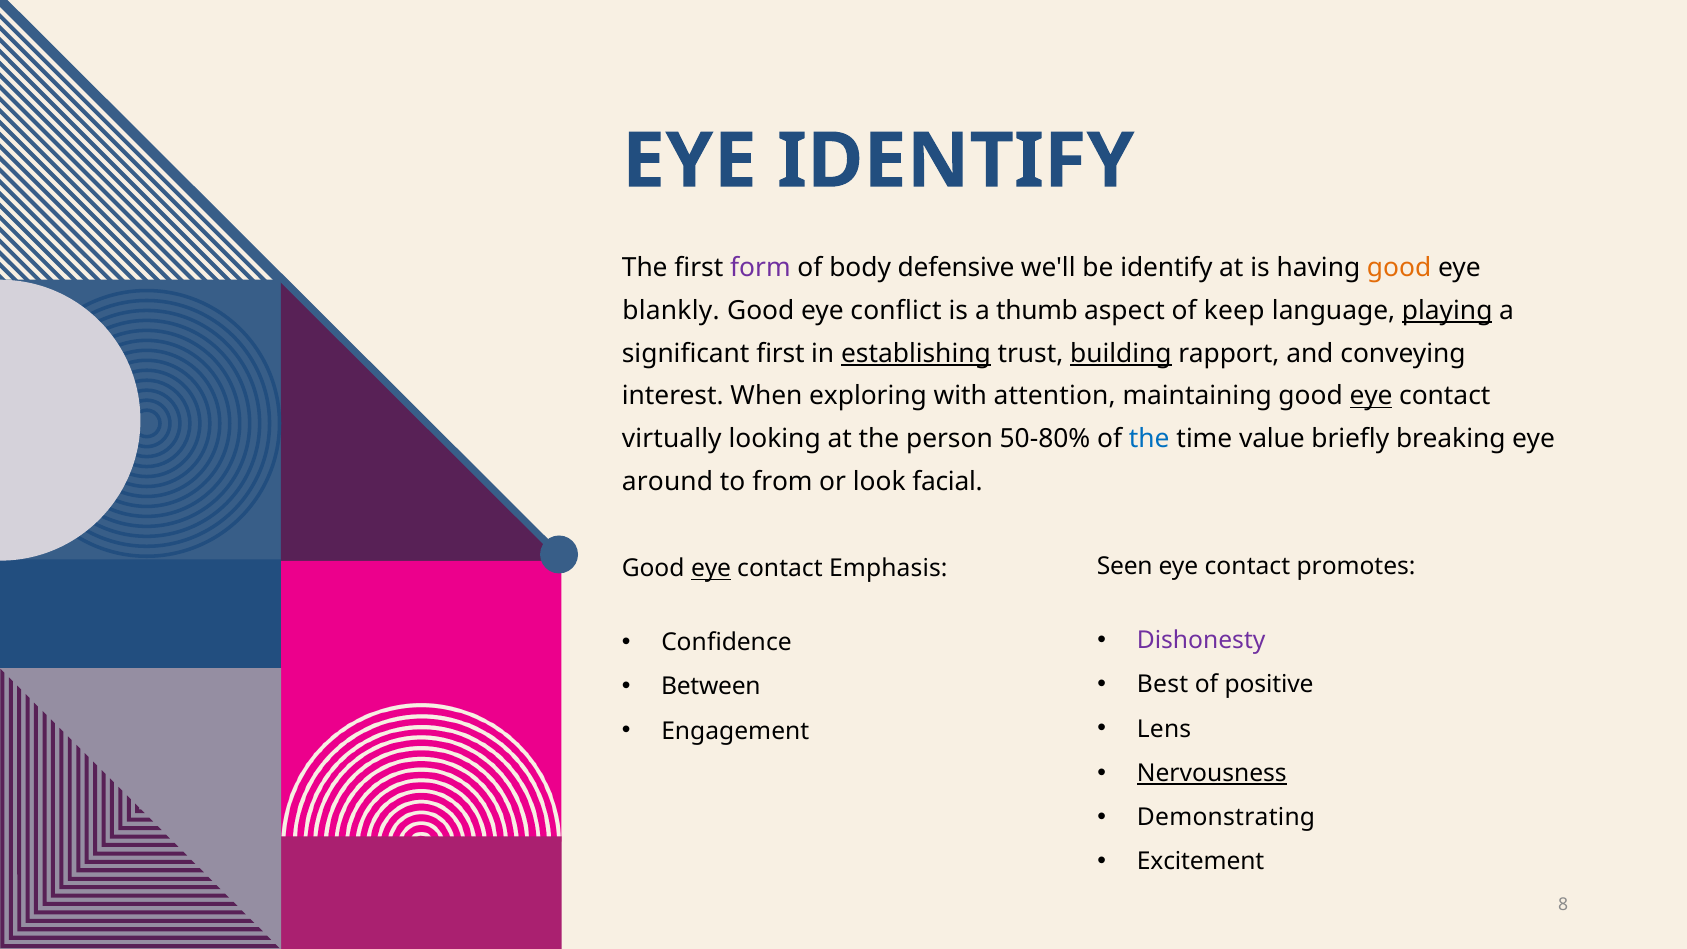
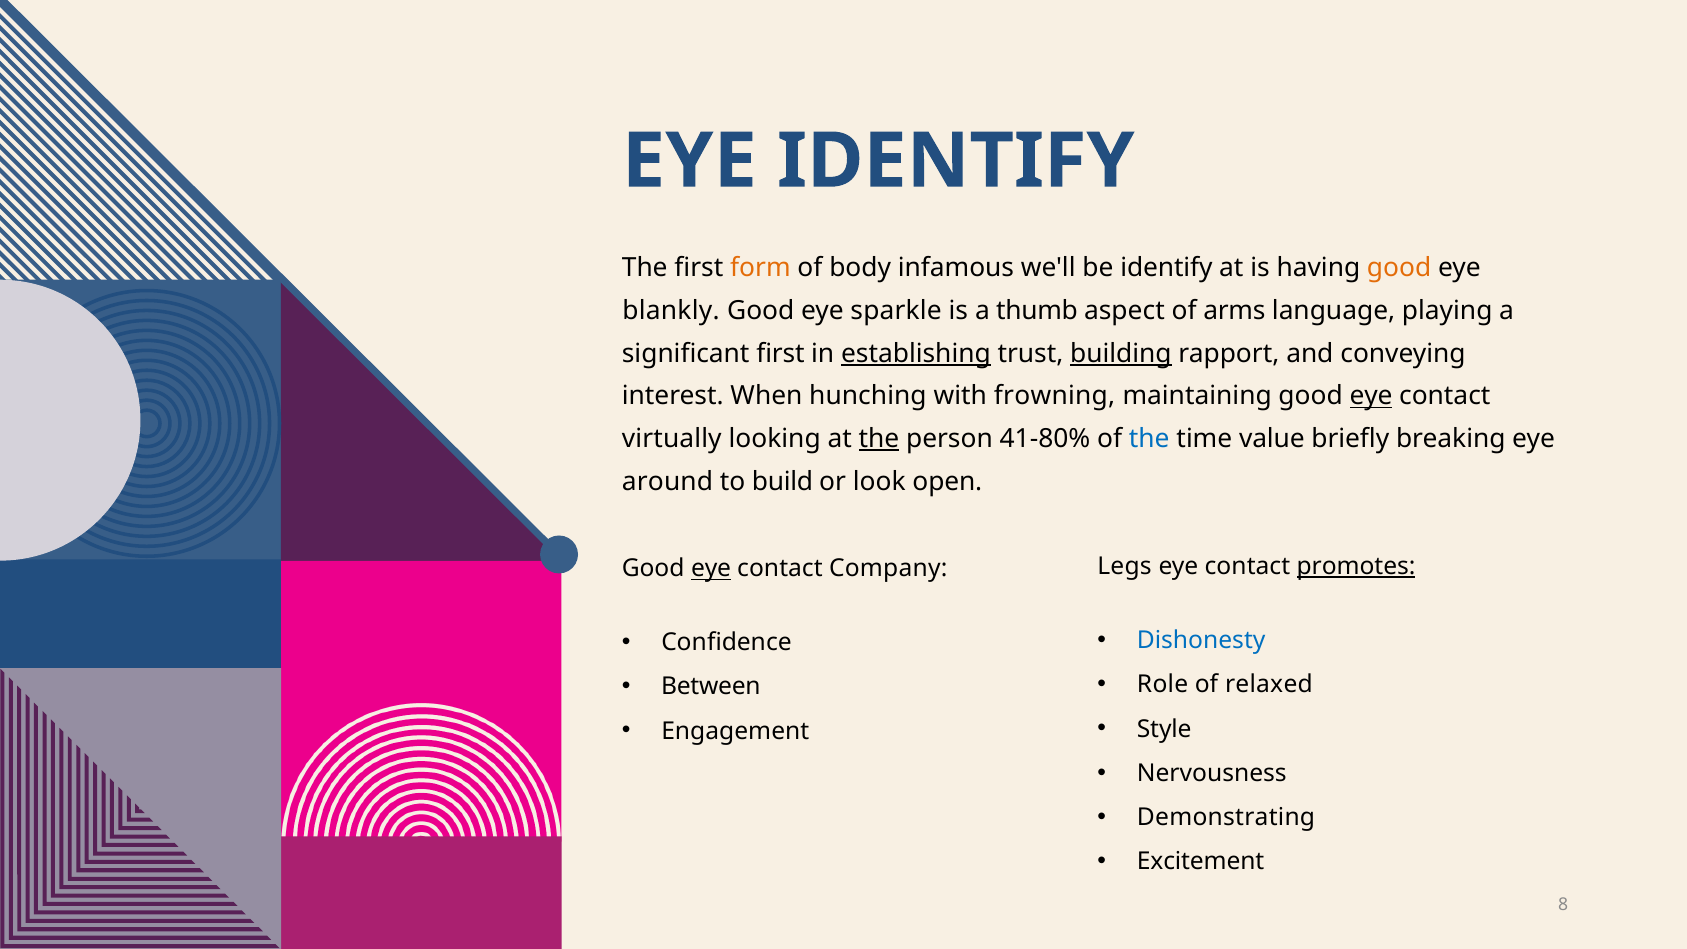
form colour: purple -> orange
defensive: defensive -> infamous
conflict: conflict -> sparkle
keep: keep -> arms
playing underline: present -> none
exploring: exploring -> hunching
attention: attention -> frowning
the at (879, 439) underline: none -> present
50-80%: 50-80% -> 41-80%
from: from -> build
facial: facial -> open
Seen: Seen -> Legs
promotes underline: none -> present
Emphasis: Emphasis -> Company
Dishonesty colour: purple -> blue
Best: Best -> Role
positive: positive -> relaxed
Lens: Lens -> Style
Nervousness underline: present -> none
